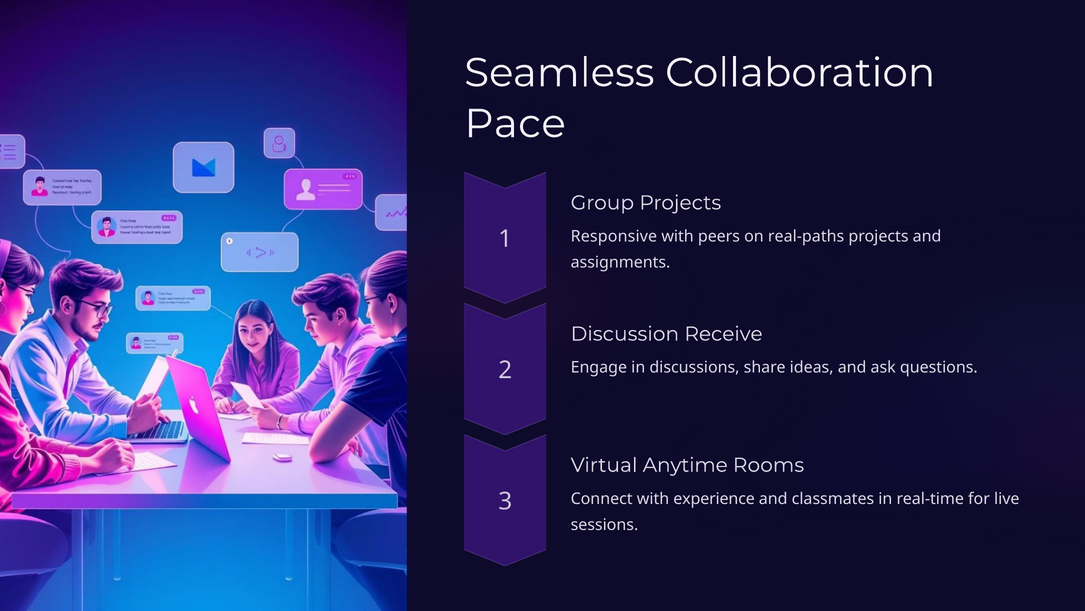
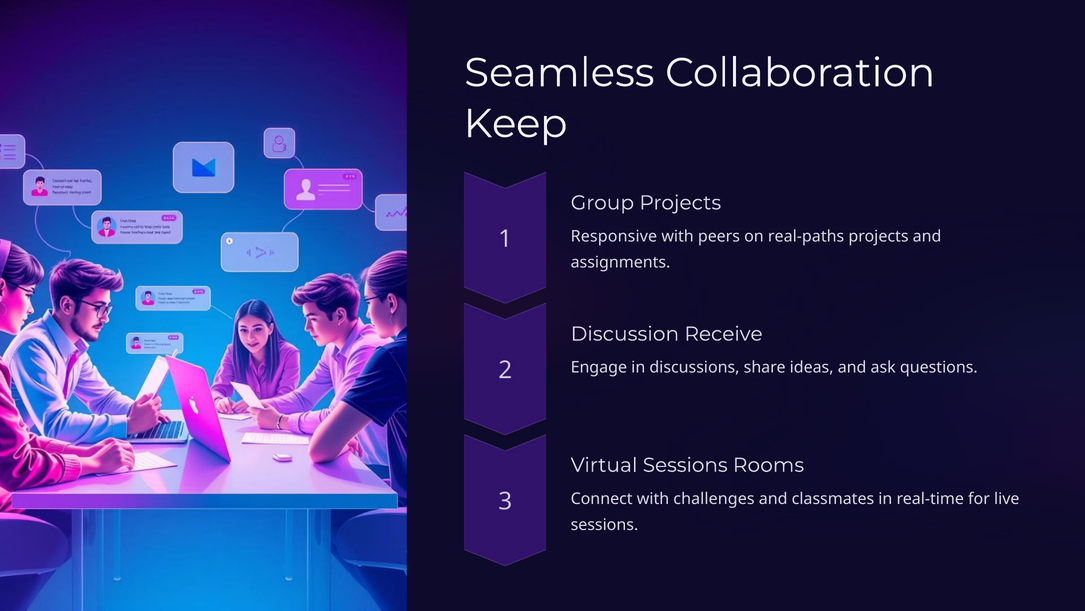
Pace: Pace -> Keep
Virtual Anytime: Anytime -> Sessions
experience: experience -> challenges
